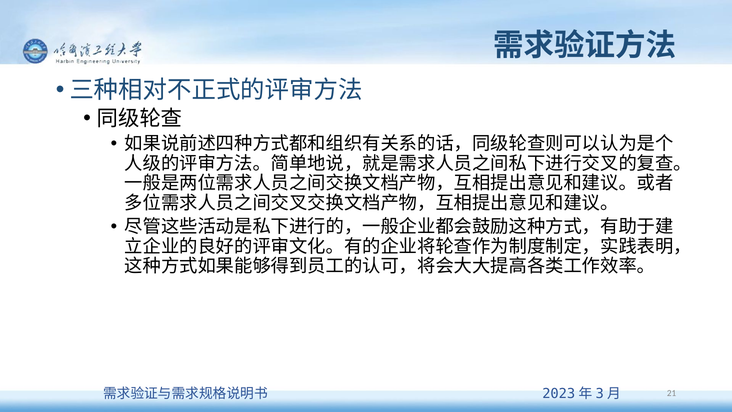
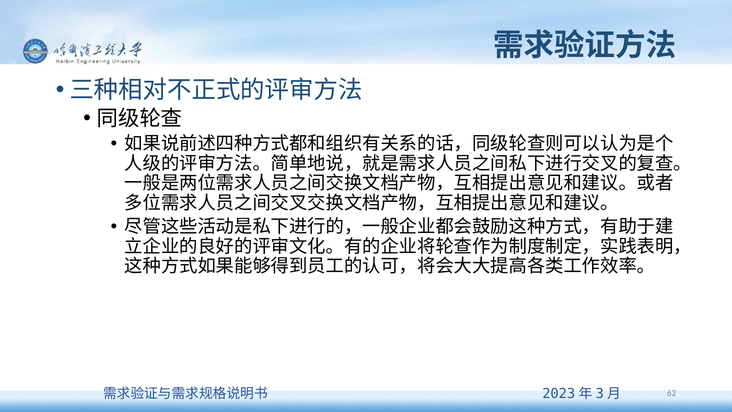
21: 21 -> 62
